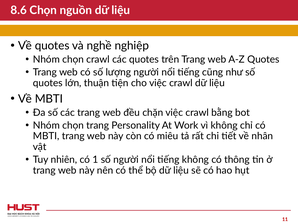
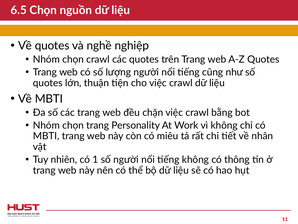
8.6: 8.6 -> 6.5
